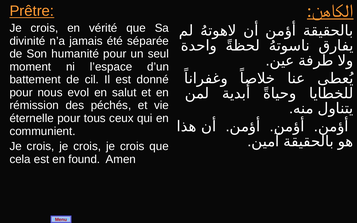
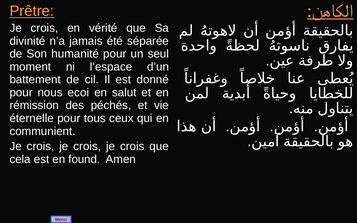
evol: evol -> ecoi
